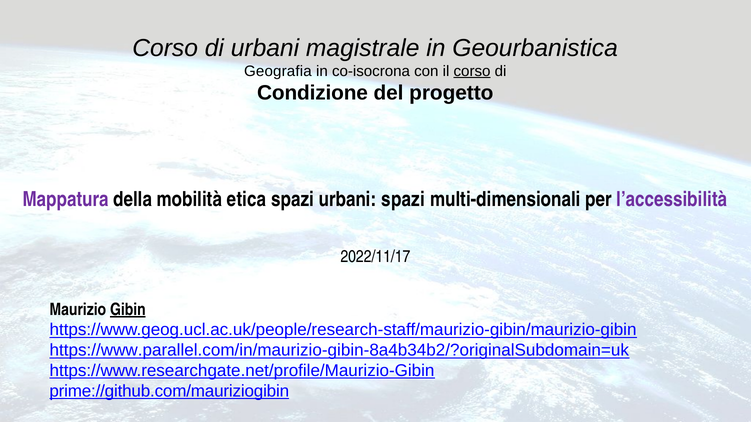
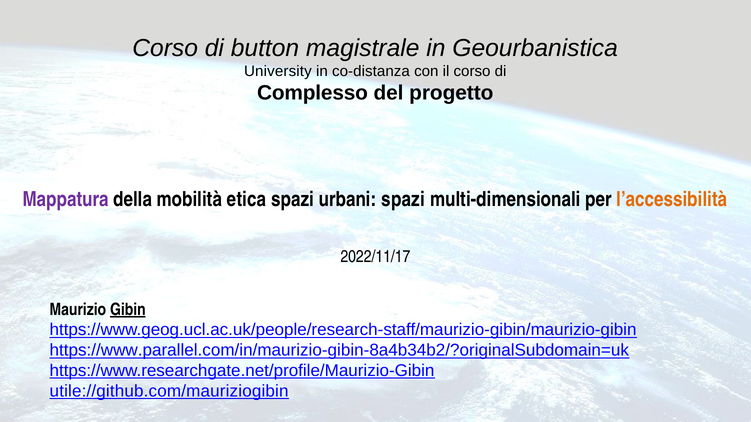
di urbani: urbani -> button
Geografia: Geografia -> University
co-isocrona: co-isocrona -> co-distanza
corso at (472, 71) underline: present -> none
Condizione: Condizione -> Complesso
l’accessibilità colour: purple -> orange
prime://github.com/mauriziogibin: prime://github.com/mauriziogibin -> utile://github.com/mauriziogibin
